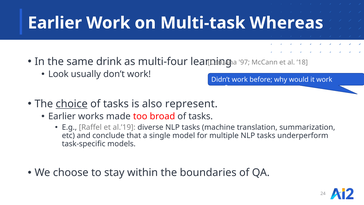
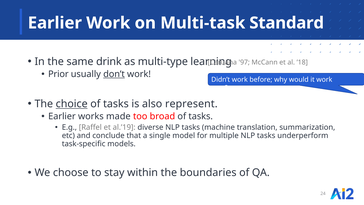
Whereas: Whereas -> Standard
multi-four: multi-four -> multi-type
Look: Look -> Prior
don’t underline: none -> present
